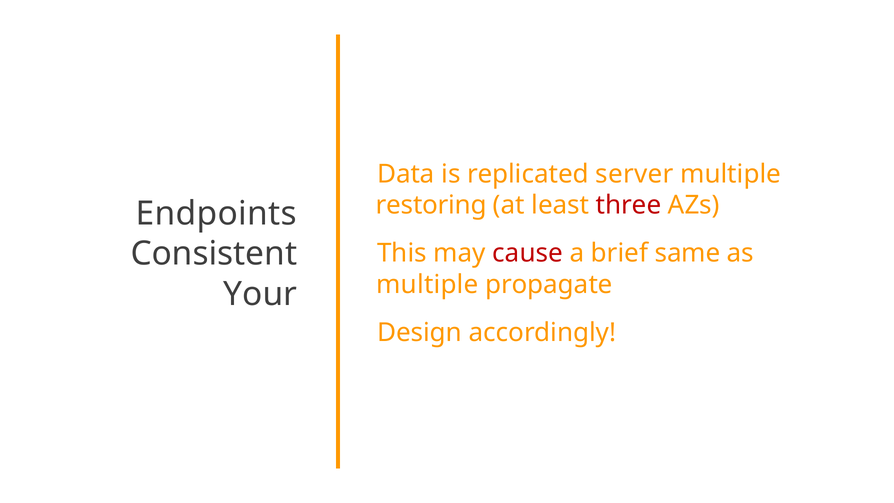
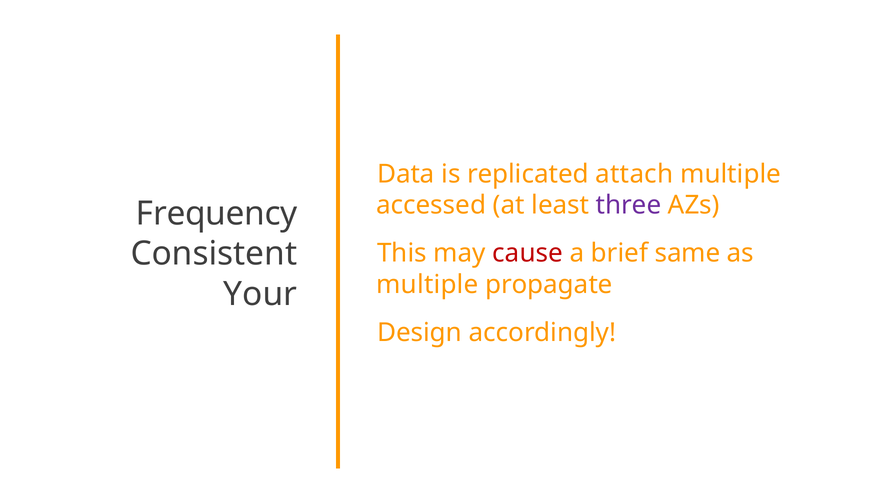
server: server -> attach
restoring: restoring -> accessed
three colour: red -> purple
Endpoints: Endpoints -> Frequency
